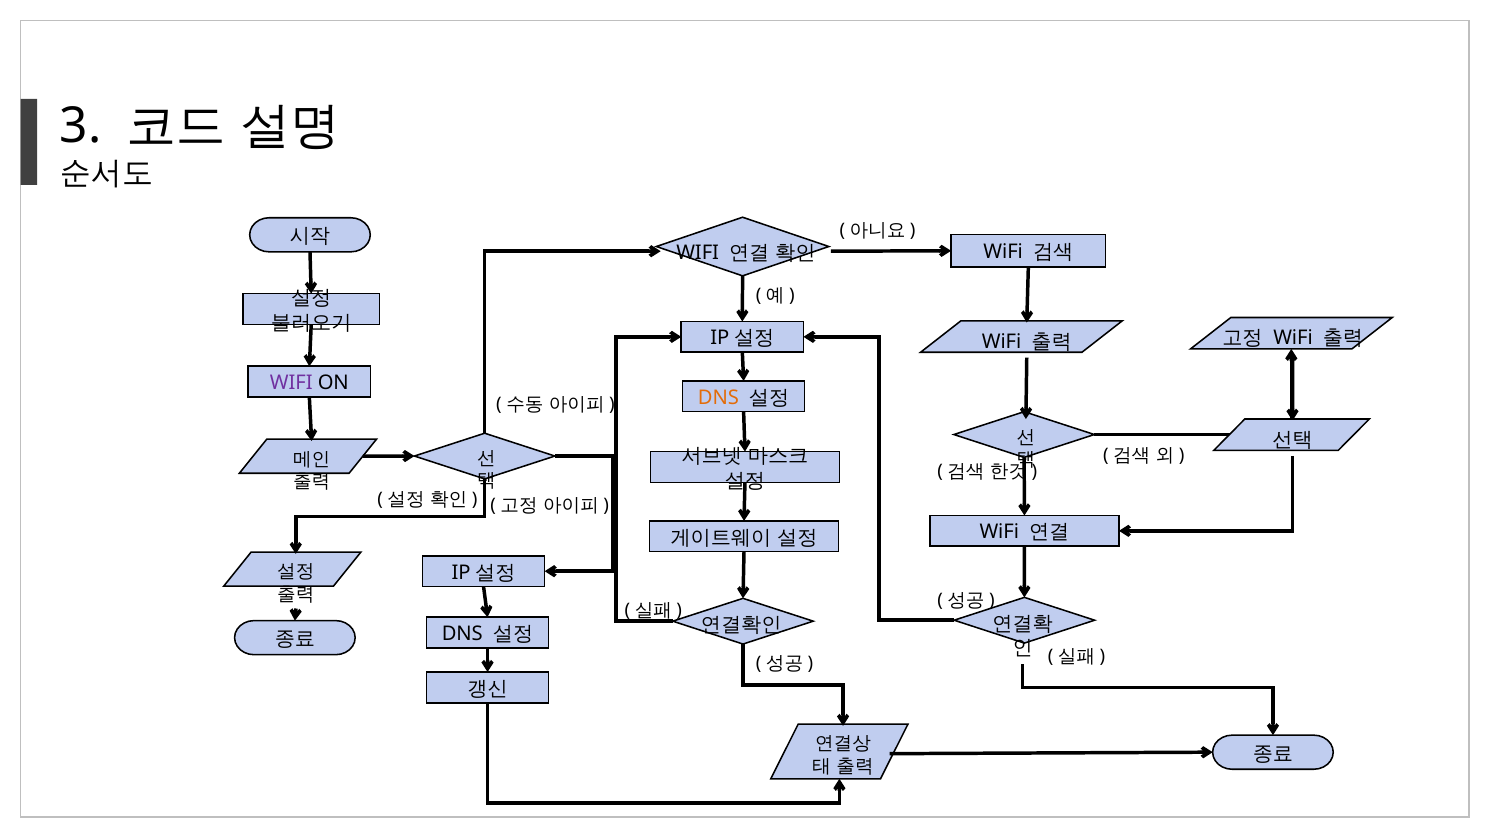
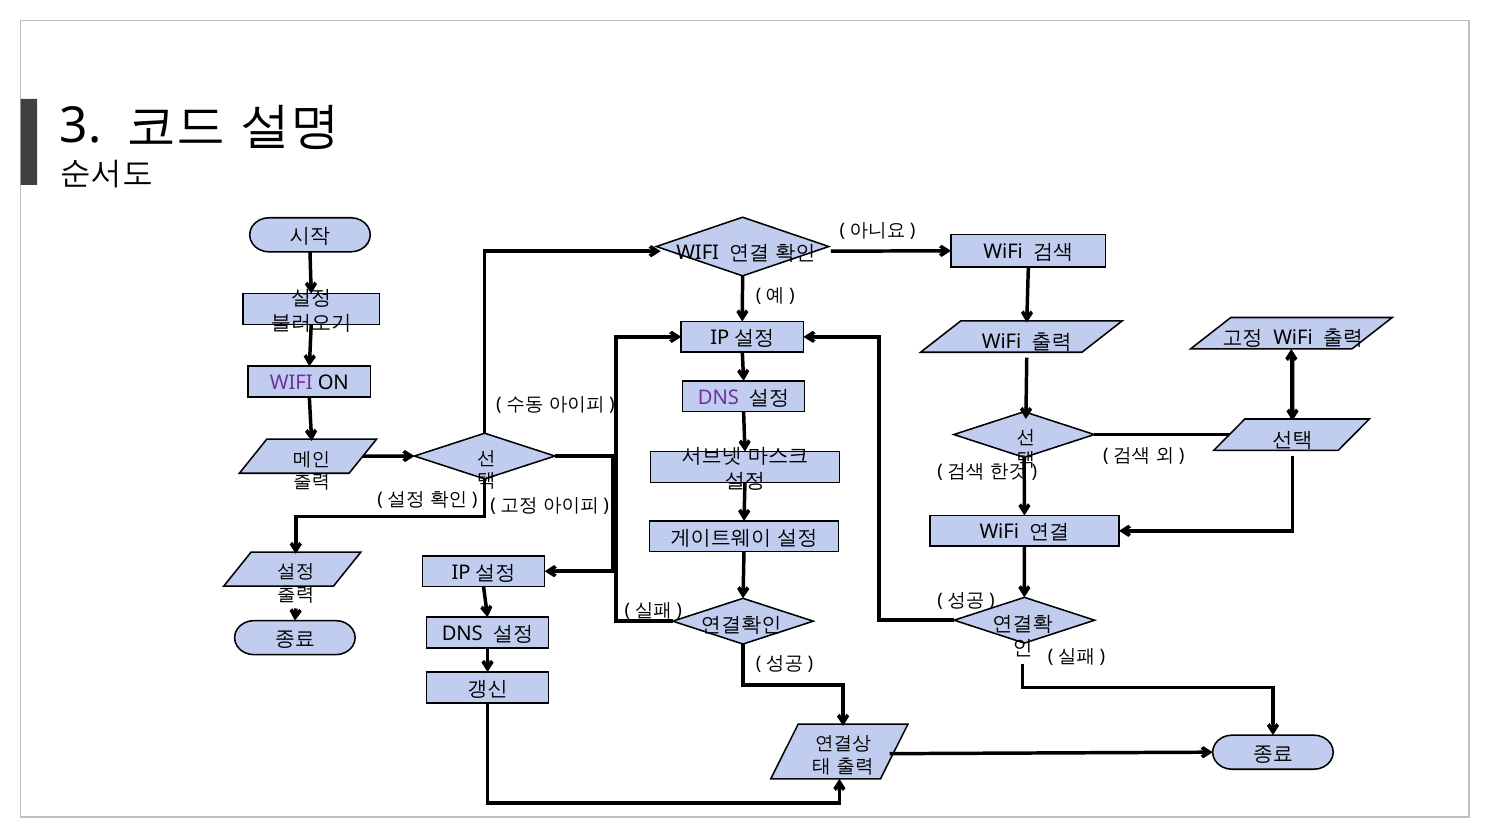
DNS at (718, 398) colour: orange -> purple
